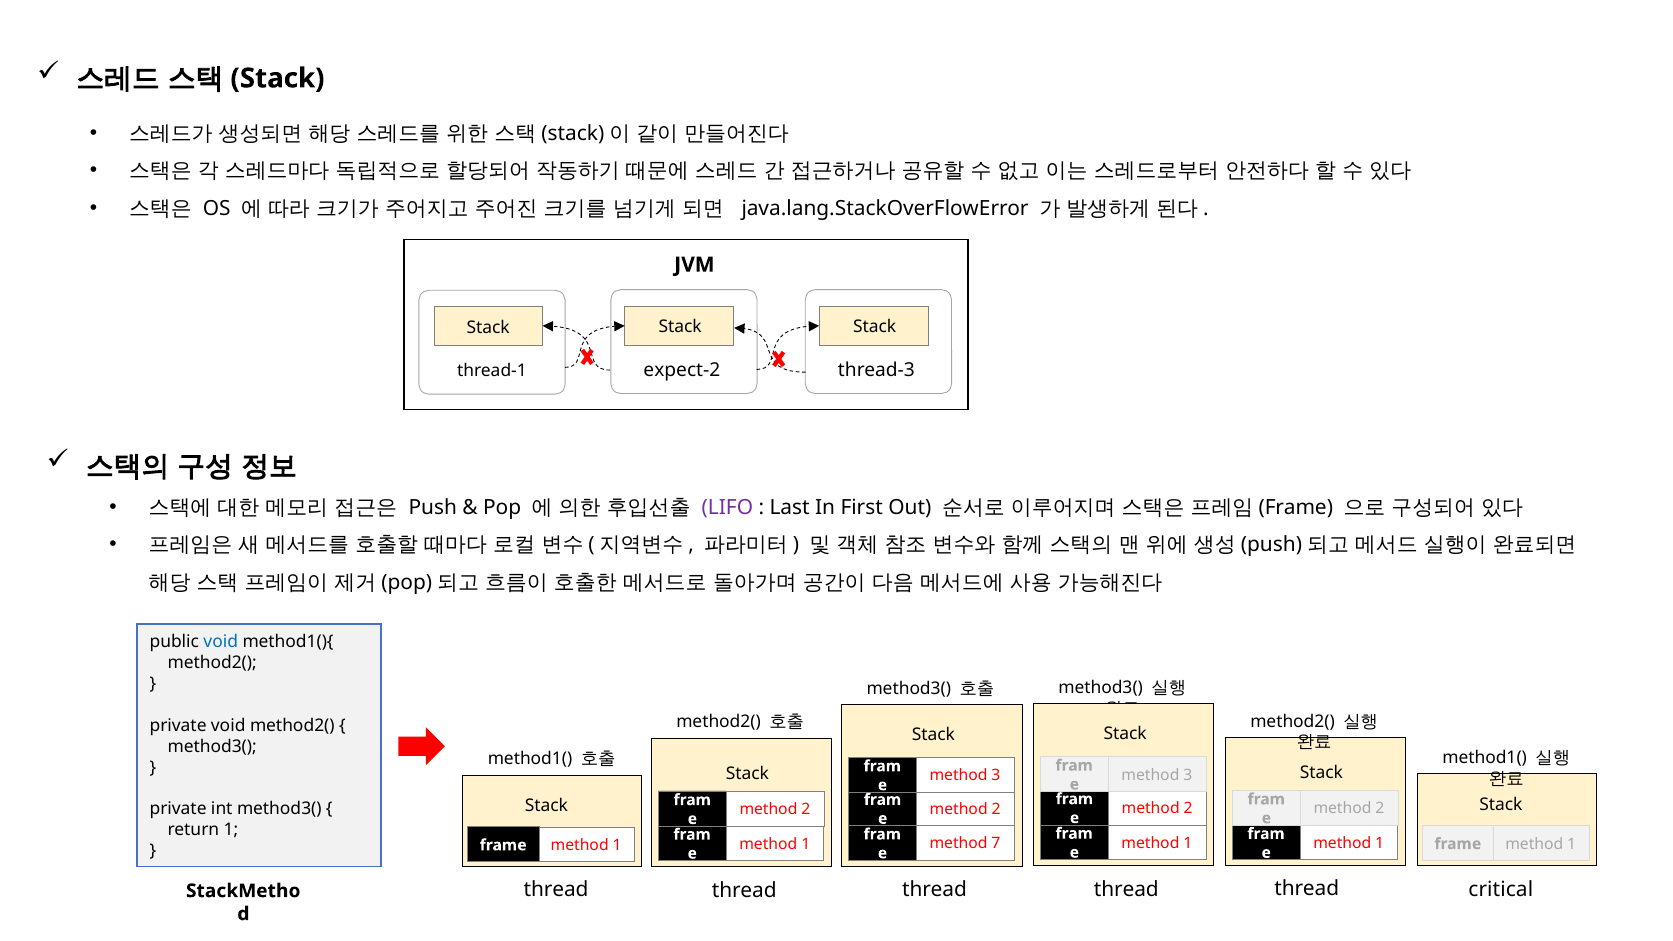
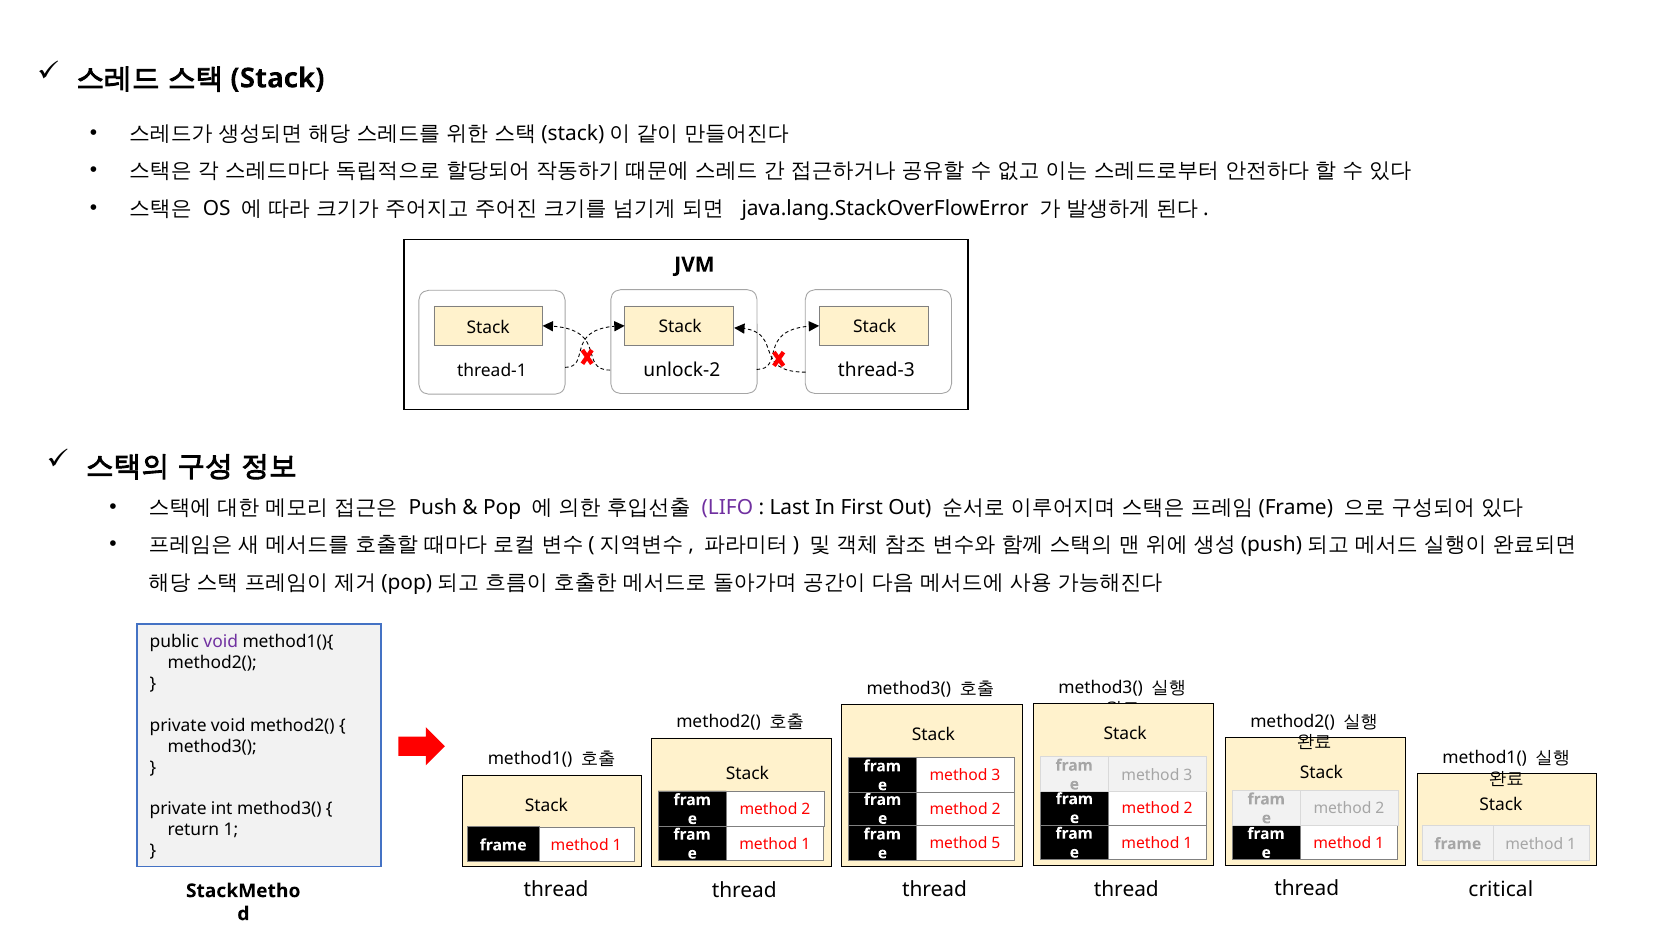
expect-2: expect-2 -> unlock-2
void at (221, 642) colour: blue -> purple
7: 7 -> 5
